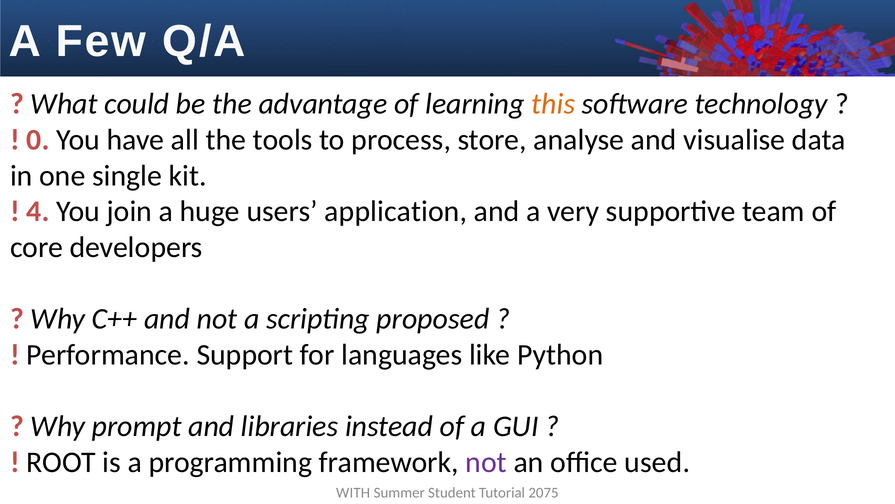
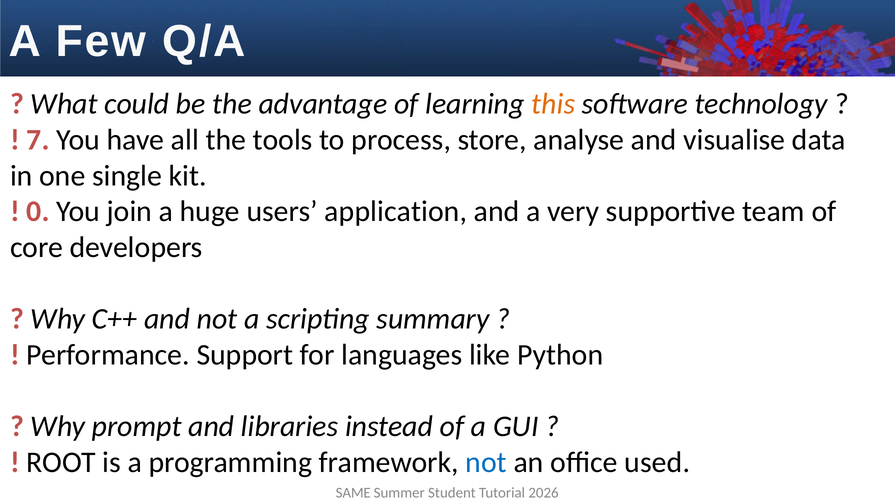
0: 0 -> 7
4: 4 -> 0
proposed: proposed -> summary
not at (486, 462) colour: purple -> blue
WITH: WITH -> SAME
2075: 2075 -> 2026
